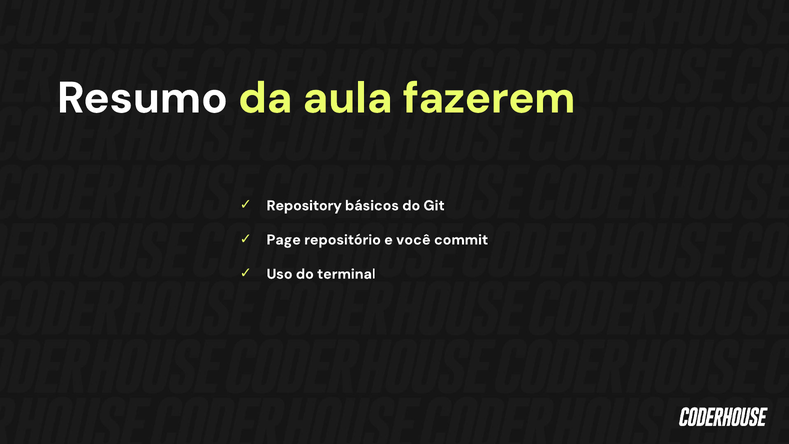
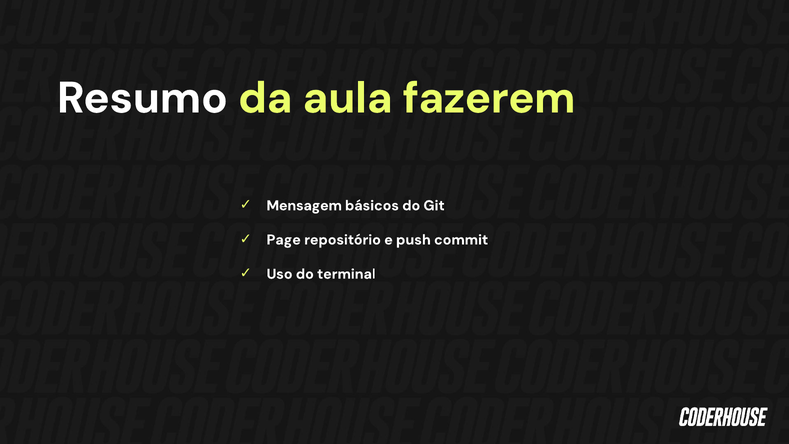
Repository: Repository -> Mensagem
você: você -> push
